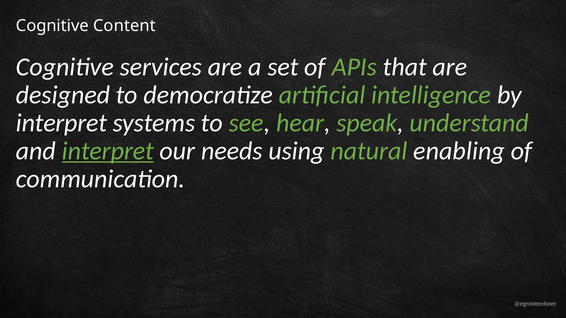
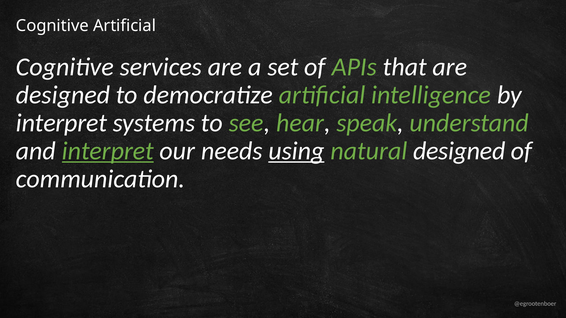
Cognitive Content: Content -> Artificial
using underline: none -> present
natural enabling: enabling -> designed
